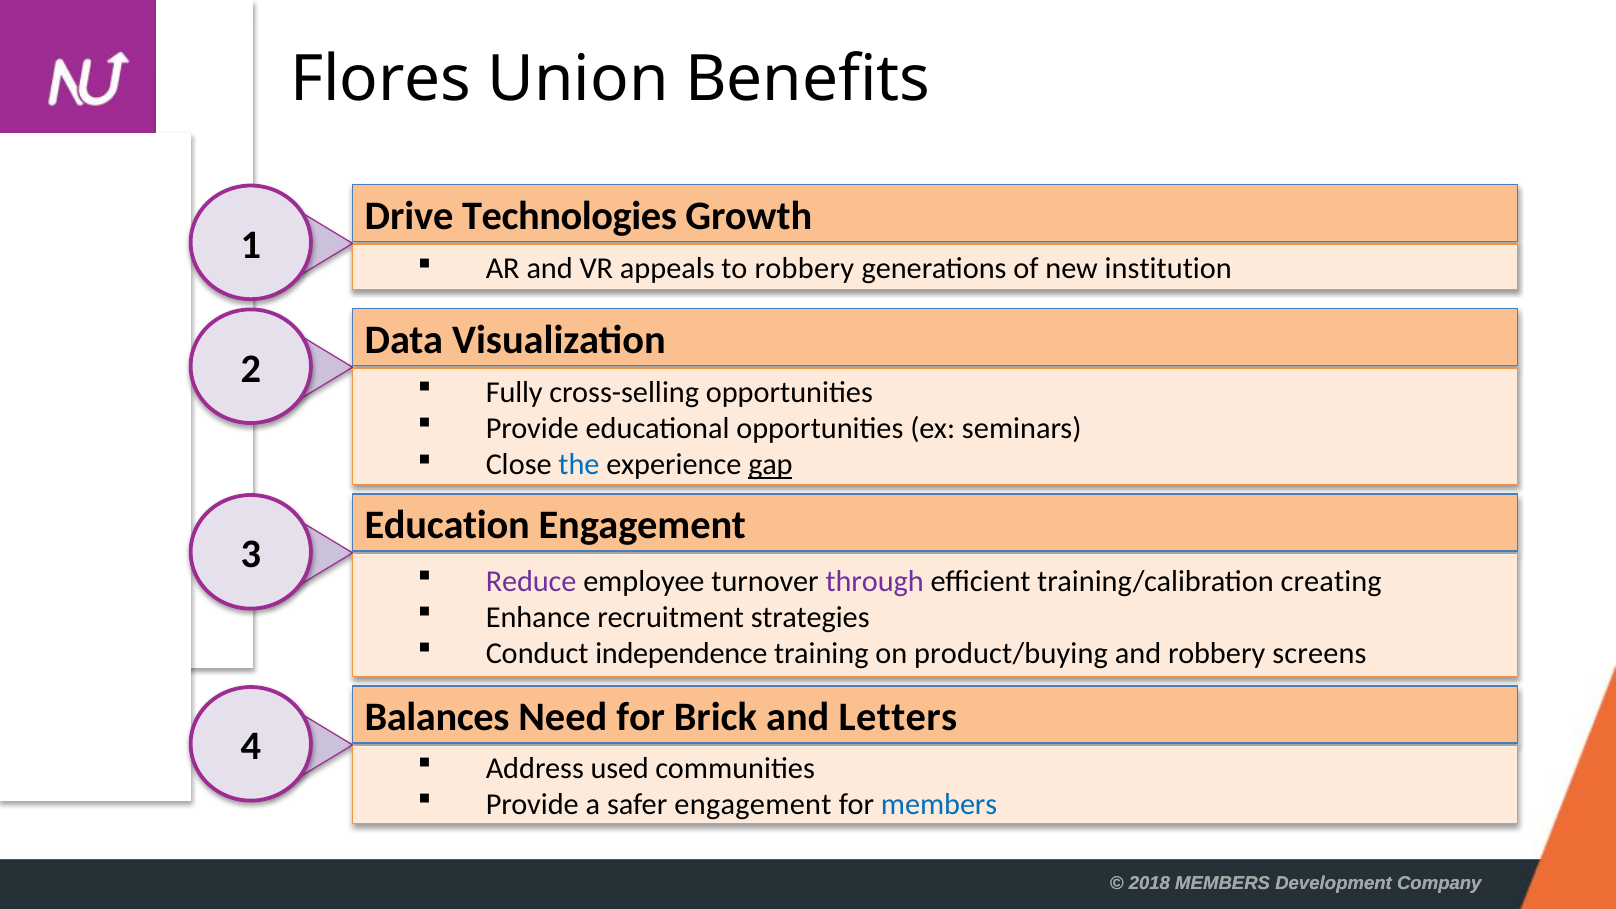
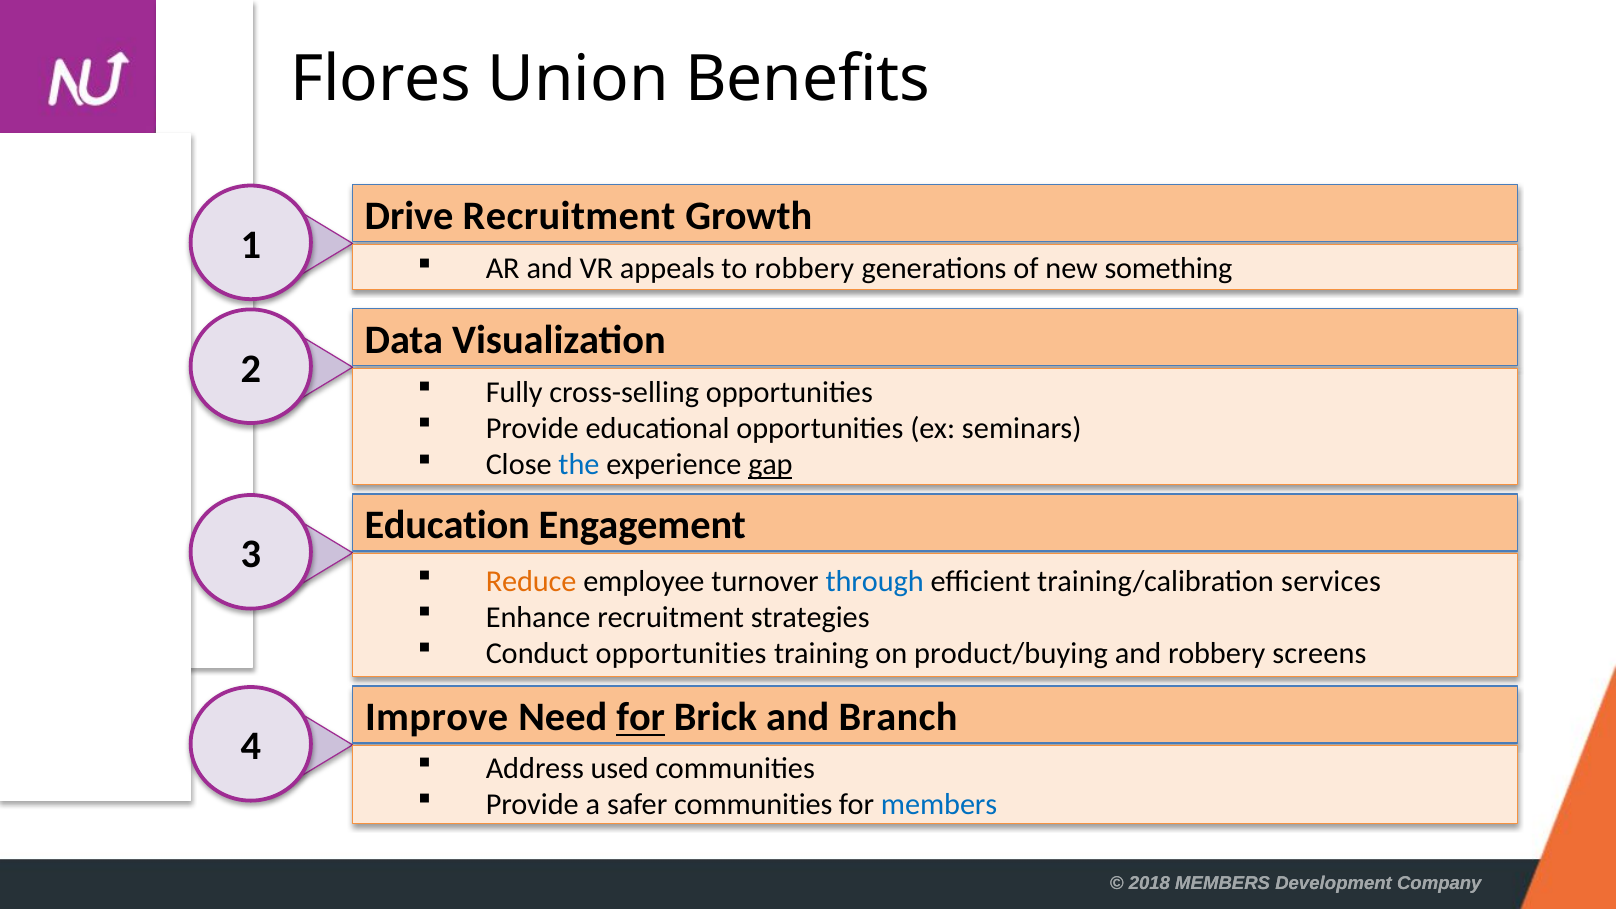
Drive Technologies: Technologies -> Recruitment
institution: institution -> something
Reduce colour: purple -> orange
through colour: purple -> blue
creating: creating -> services
Conduct independence: independence -> opportunities
Balances: Balances -> Improve
for at (641, 718) underline: none -> present
Letters: Letters -> Branch
safer engagement: engagement -> communities
